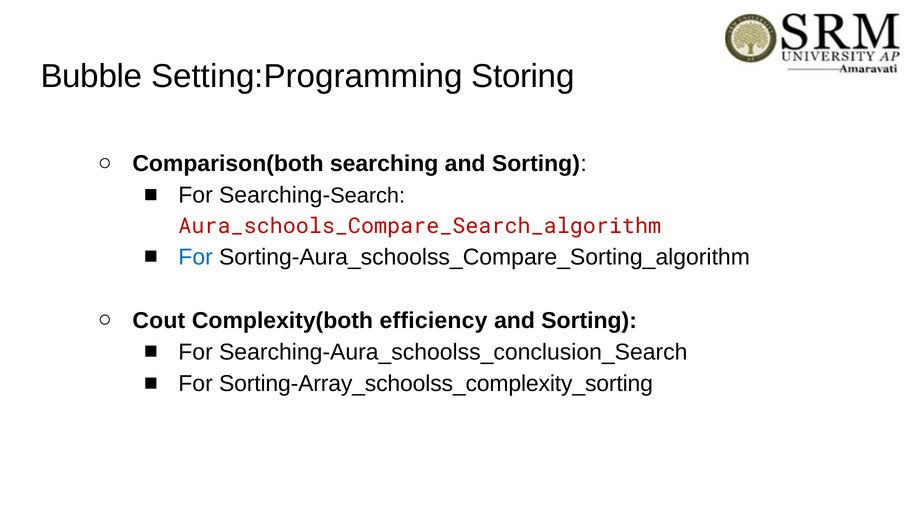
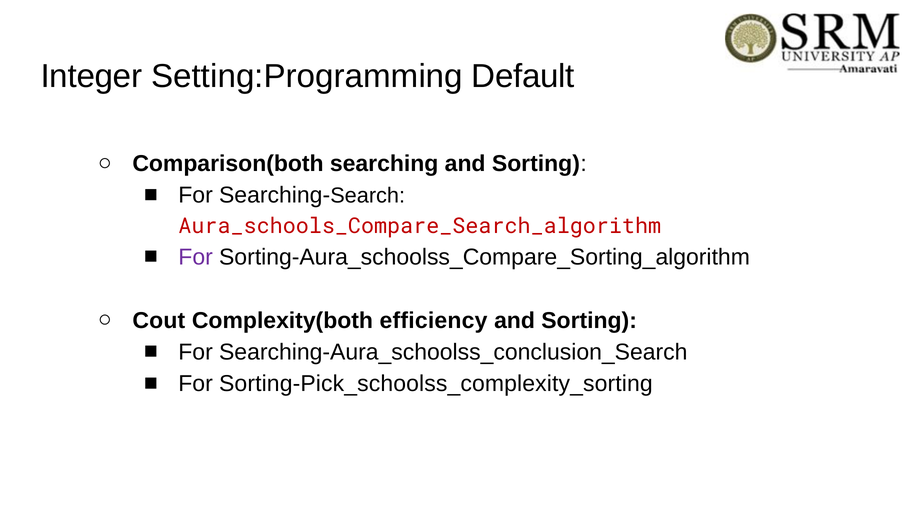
Bubble: Bubble -> Integer
Storing: Storing -> Default
For at (196, 257) colour: blue -> purple
Sorting-Array_schoolss_complexity_sorting: Sorting-Array_schoolss_complexity_sorting -> Sorting-Pick_schoolss_complexity_sorting
